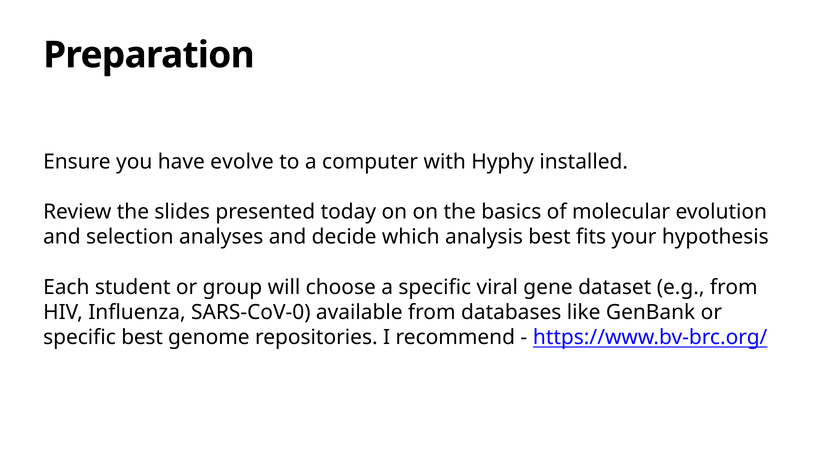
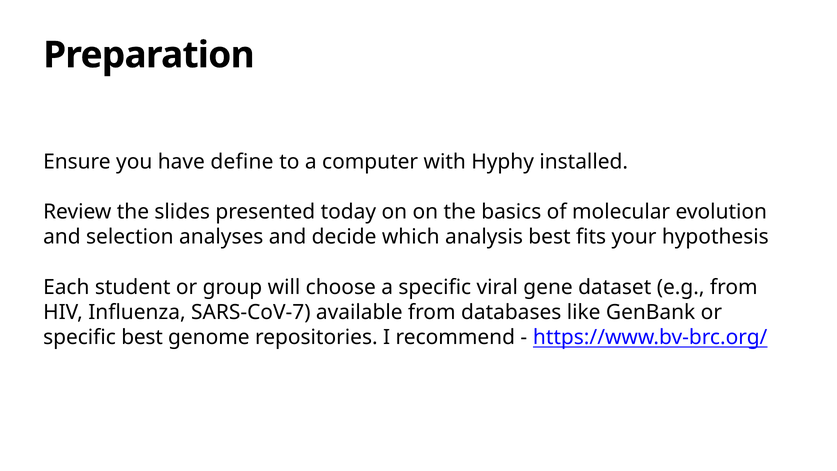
evolve: evolve -> define
SARS-CoV-0: SARS-CoV-0 -> SARS-CoV-7
